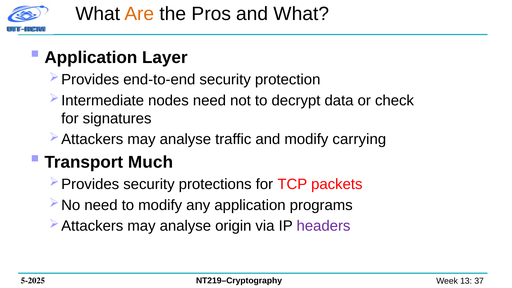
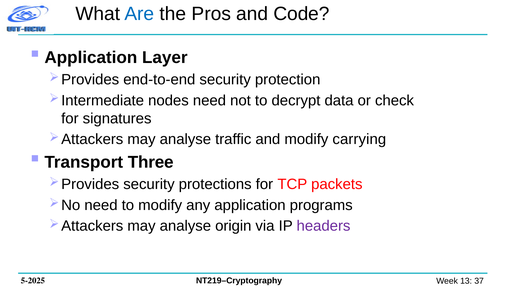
Are colour: orange -> blue
and What: What -> Code
Much: Much -> Three
